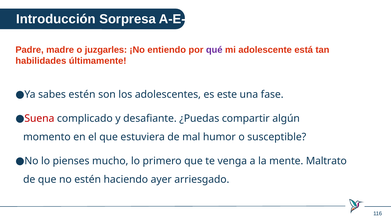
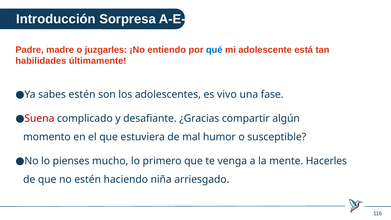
qué colour: purple -> blue
este: este -> vivo
¿Puedas: ¿Puedas -> ¿Gracias
Maltrato: Maltrato -> Hacerles
ayer: ayer -> niña
